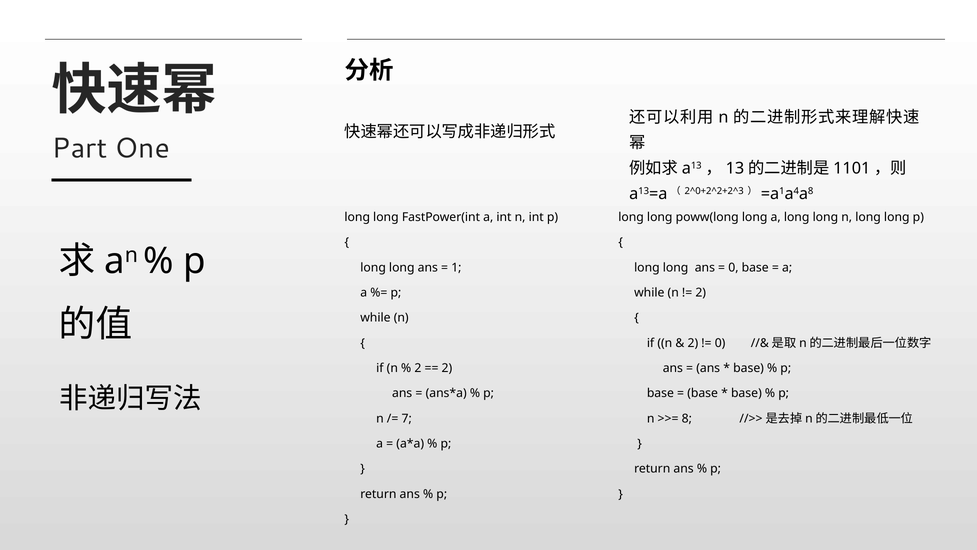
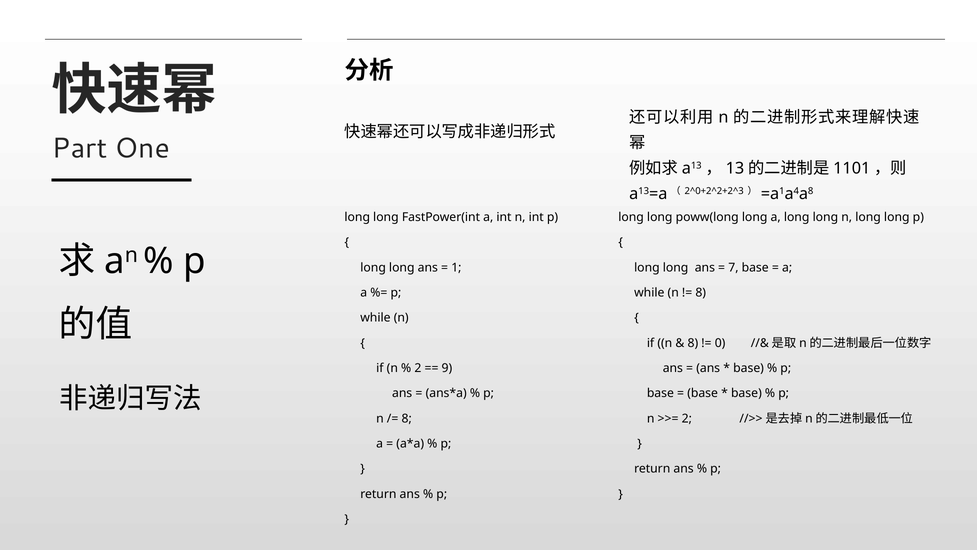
0 at (733, 267): 0 -> 7
2 at (701, 292): 2 -> 8
2 at (693, 343): 2 -> 8
2 at (447, 368): 2 -> 9
7 at (407, 418): 7 -> 8
8 at (687, 418): 8 -> 2
